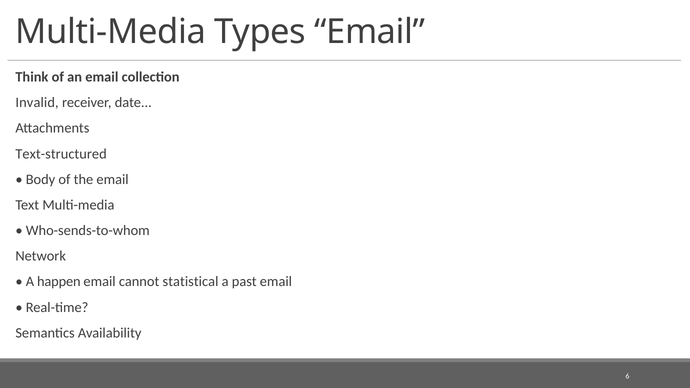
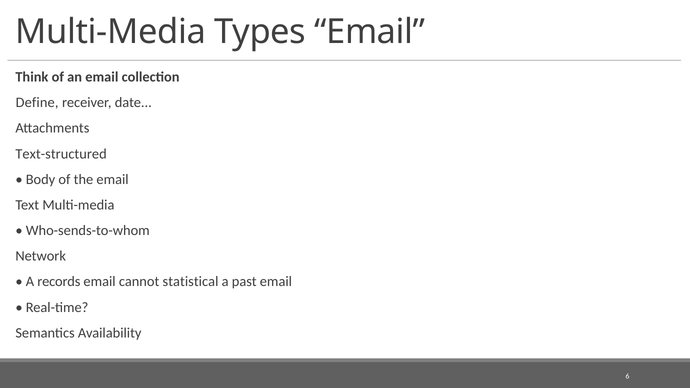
Invalid: Invalid -> Define
happen: happen -> records
